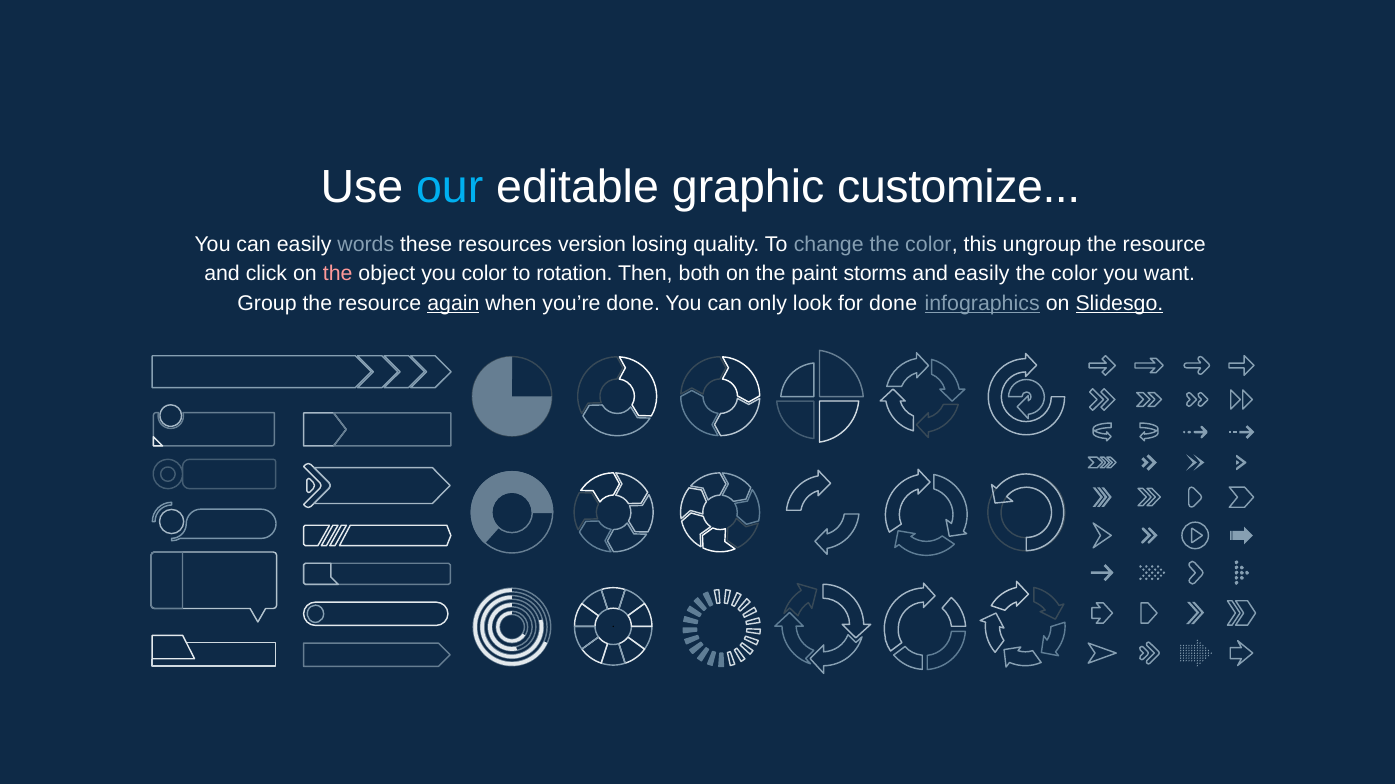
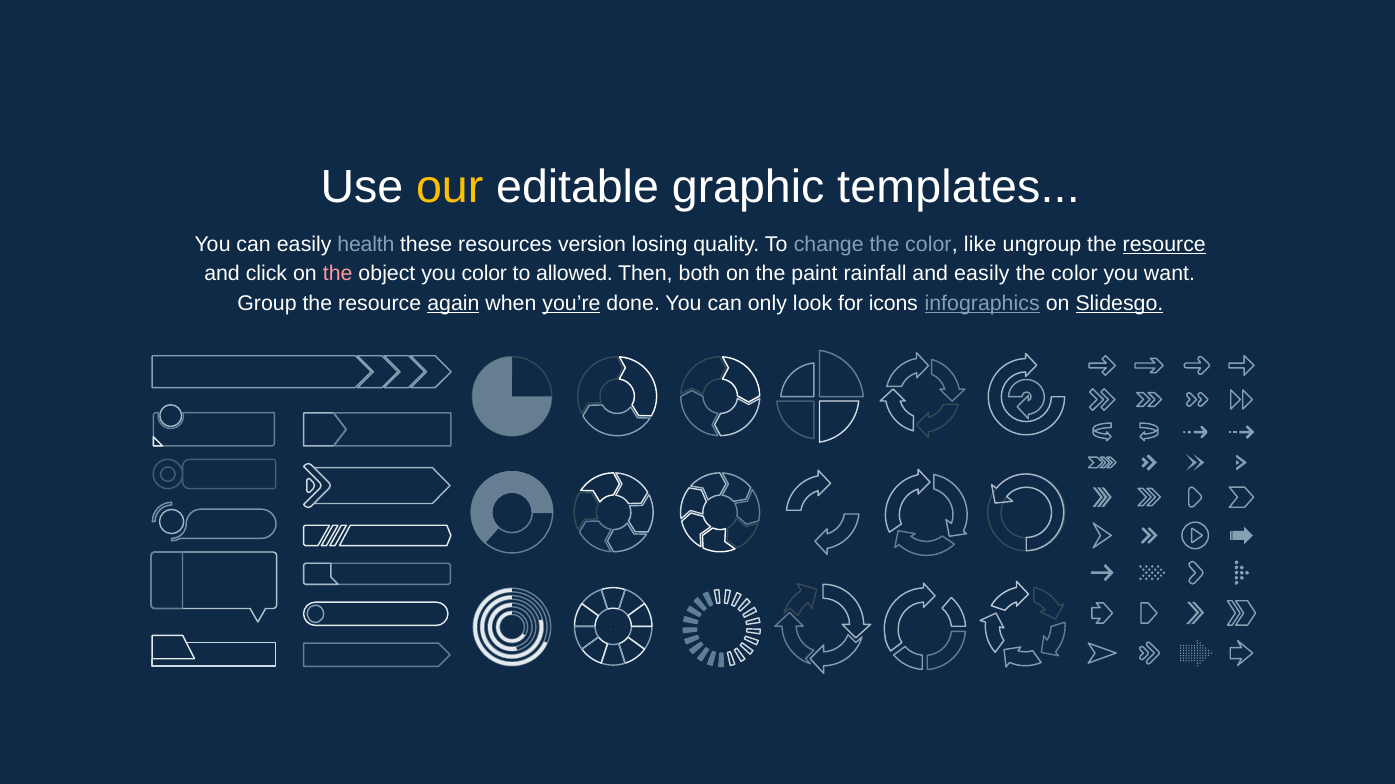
our colour: light blue -> yellow
customize: customize -> templates
words: words -> health
this: this -> like
resource at (1164, 245) underline: none -> present
rotation: rotation -> allowed
storms: storms -> rainfall
you’re underline: none -> present
for done: done -> icons
